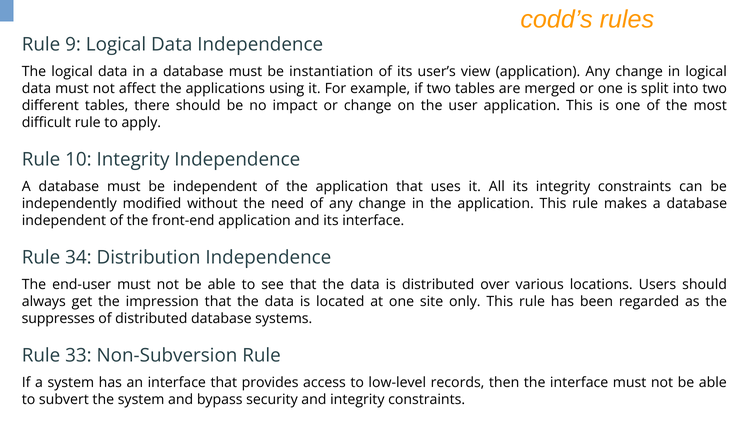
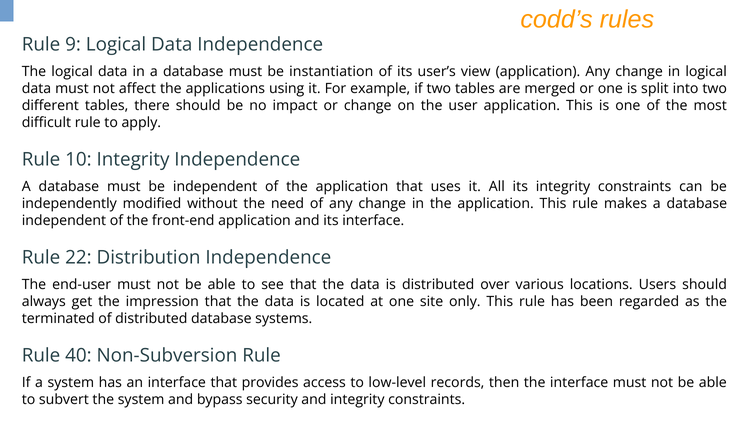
34: 34 -> 22
suppresses: suppresses -> terminated
33: 33 -> 40
